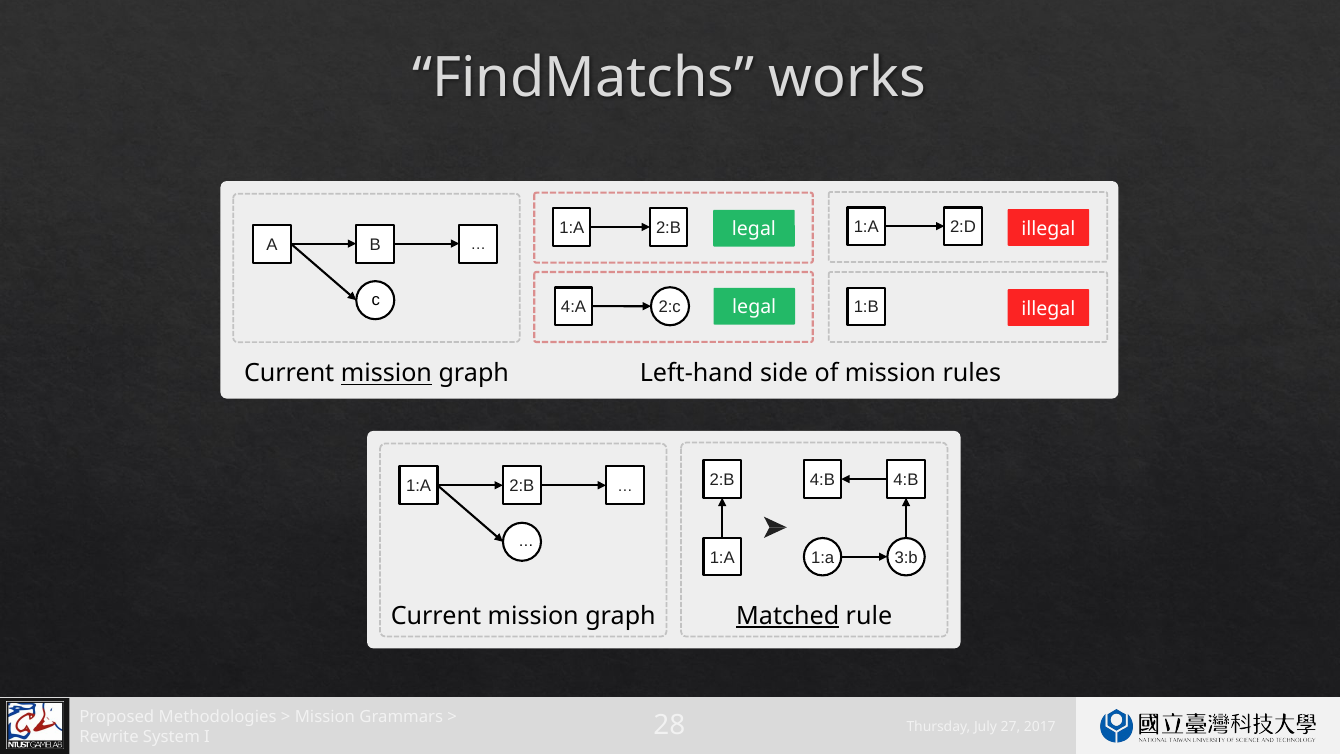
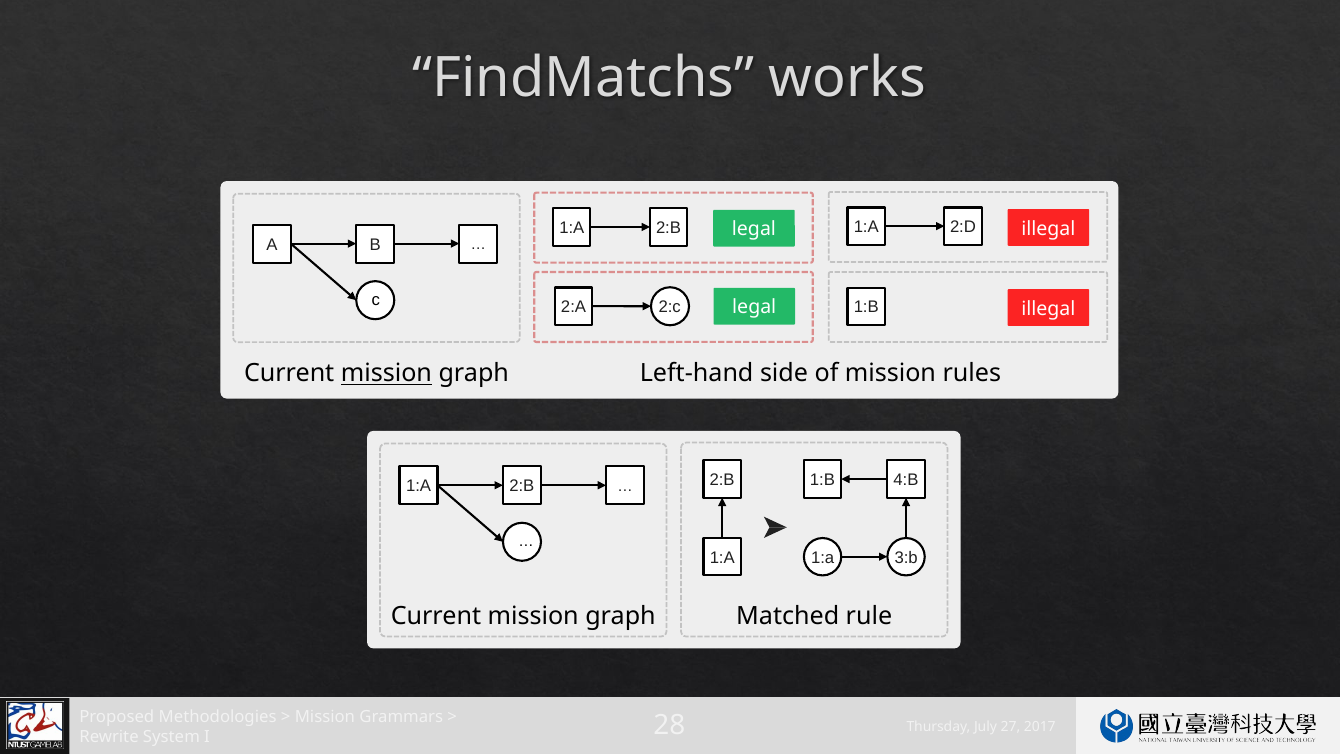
4:A: 4:A -> 2:A
4:B at (822, 480): 4:B -> 1:B
Matched underline: present -> none
